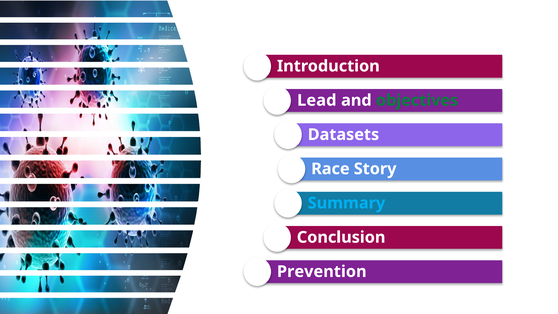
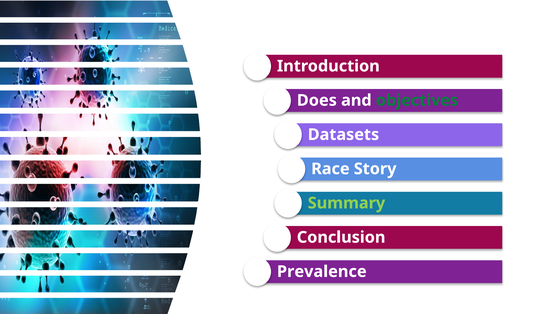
Lead: Lead -> Does
Summary colour: light blue -> light green
Prevention: Prevention -> Prevalence
